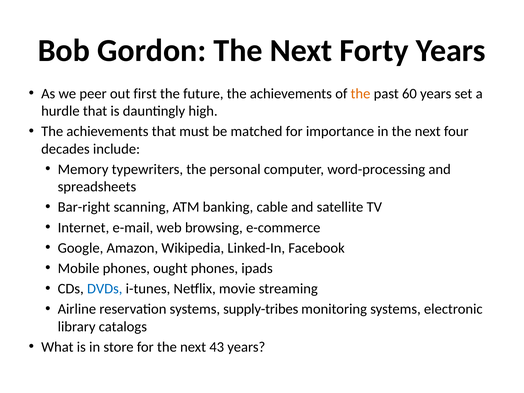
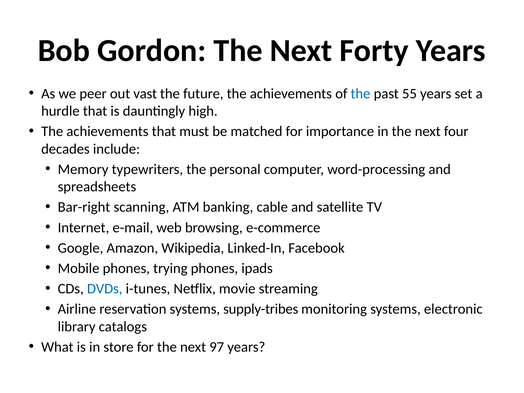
first: first -> vast
the at (360, 94) colour: orange -> blue
60: 60 -> 55
ought: ought -> trying
43: 43 -> 97
